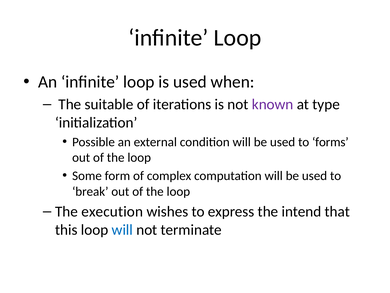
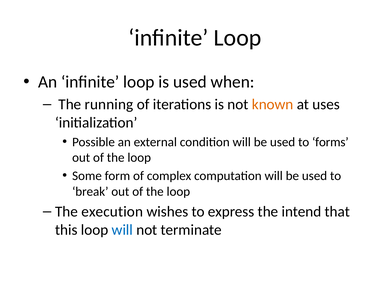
suitable: suitable -> running
known colour: purple -> orange
type: type -> uses
